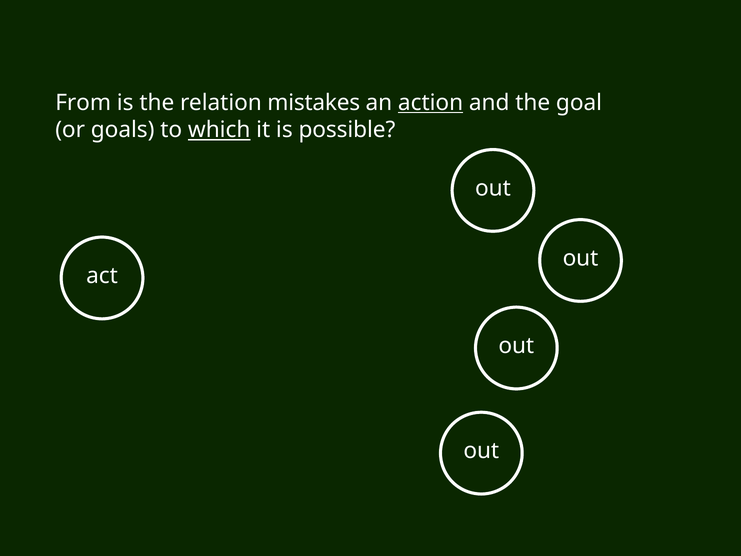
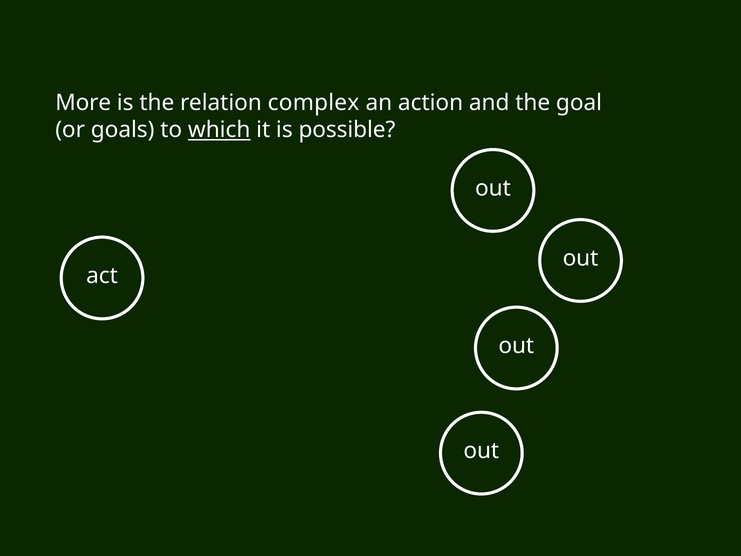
From: From -> More
mistakes: mistakes -> complex
action underline: present -> none
